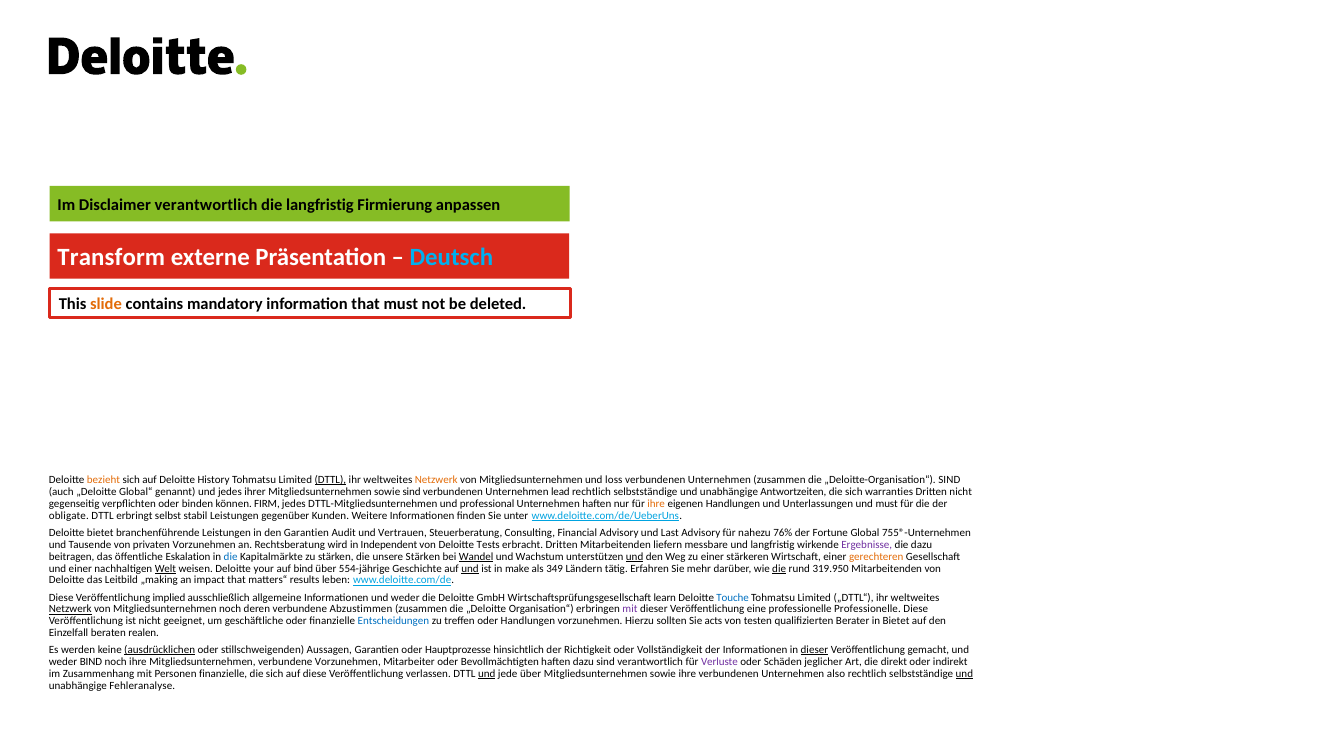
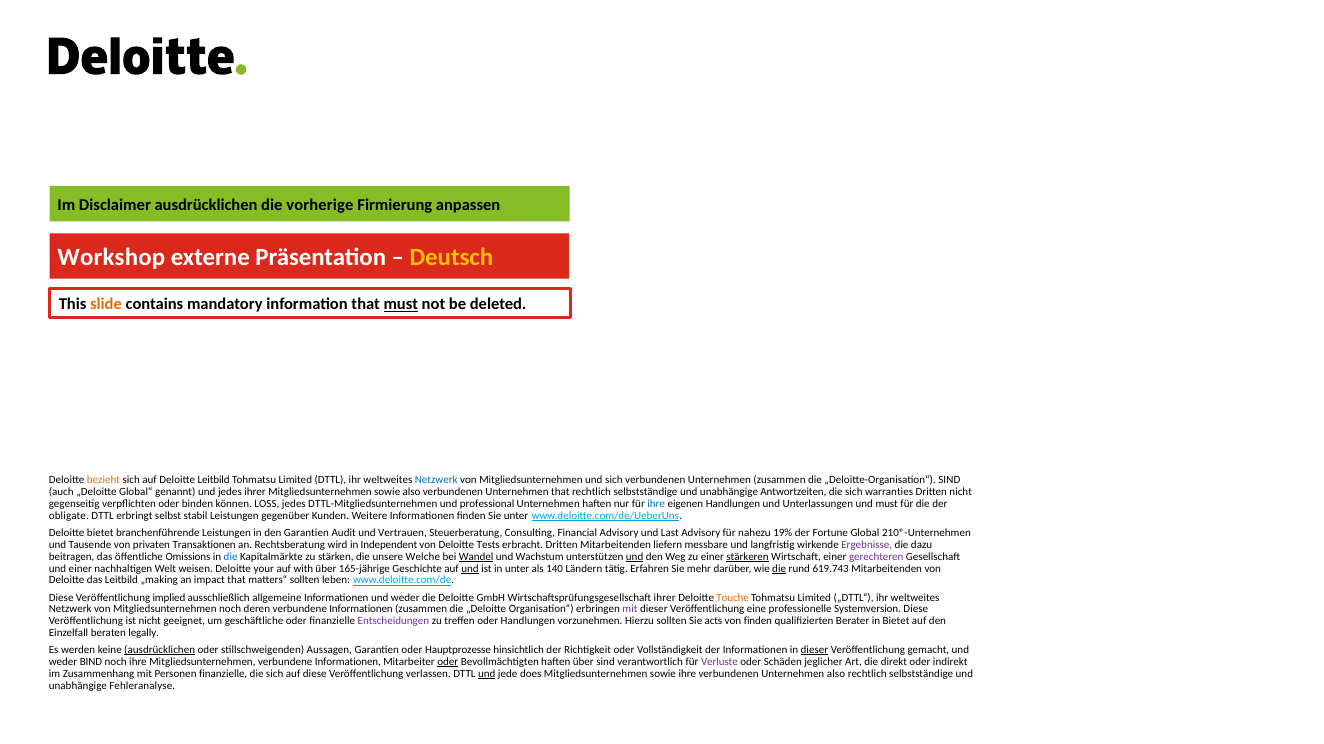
Disclaimer verantwortlich: verantwortlich -> ausdrücklichen
die langfristig: langfristig -> vorherige
Transform: Transform -> Workshop
Deutsch colour: light blue -> yellow
must at (401, 304) underline: none -> present
Deloitte History: History -> Leitbild
DTTL at (330, 481) underline: present -> none
Netzwerk at (436, 481) colour: orange -> blue
und loss: loss -> sich
sowie sind: sind -> also
Unternehmen lead: lead -> that
FIRM: FIRM -> LOSS
ihre at (656, 504) colour: orange -> blue
76%: 76% -> 19%
755®-Unternehmen: 755®-Unternehmen -> 210®-Unternehmen
privaten Vorzunehmen: Vorzunehmen -> Transaktionen
Eskalation: Eskalation -> Omissions
unsere Stärken: Stärken -> Welche
stärkeren underline: none -> present
gerechteren colour: orange -> purple
Welt underline: present -> none
auf bind: bind -> with
554-jährige: 554-jährige -> 165-jährige
in make: make -> unter
349: 349 -> 140
319.950: 319.950 -> 619.743
matters“ results: results -> sollten
Wirtschaftsprüfungsgesellschaft learn: learn -> ihrer
Touche colour: blue -> orange
Netzwerk at (70, 610) underline: present -> none
deren verbundene Abzustimmen: Abzustimmen -> Informationen
professionelle Professionelle: Professionelle -> Systemversion
Entscheidungen colour: blue -> purple
von testen: testen -> finden
realen: realen -> legally
Mitgliedsunternehmen verbundene Vorzunehmen: Vorzunehmen -> Informationen
oder at (448, 662) underline: none -> present
haften dazu: dazu -> über
jede über: über -> does
und at (964, 674) underline: present -> none
